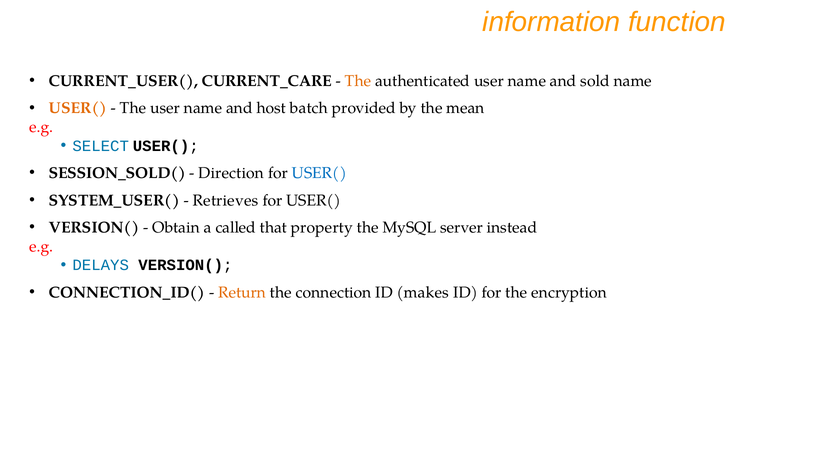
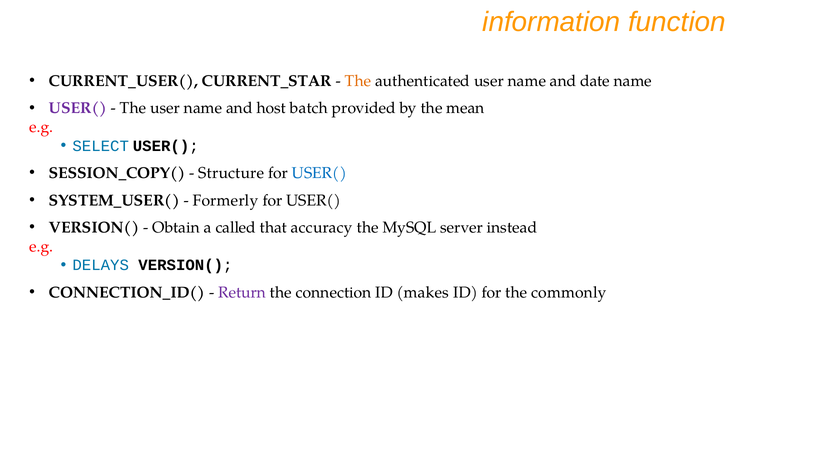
CURRENT_CARE: CURRENT_CARE -> CURRENT_STAR
sold: sold -> date
USER( at (78, 108) colour: orange -> purple
SESSION_SOLD(: SESSION_SOLD( -> SESSION_COPY(
Direction: Direction -> Structure
Retrieves: Retrieves -> Formerly
property: property -> accuracy
Return colour: orange -> purple
encryption: encryption -> commonly
